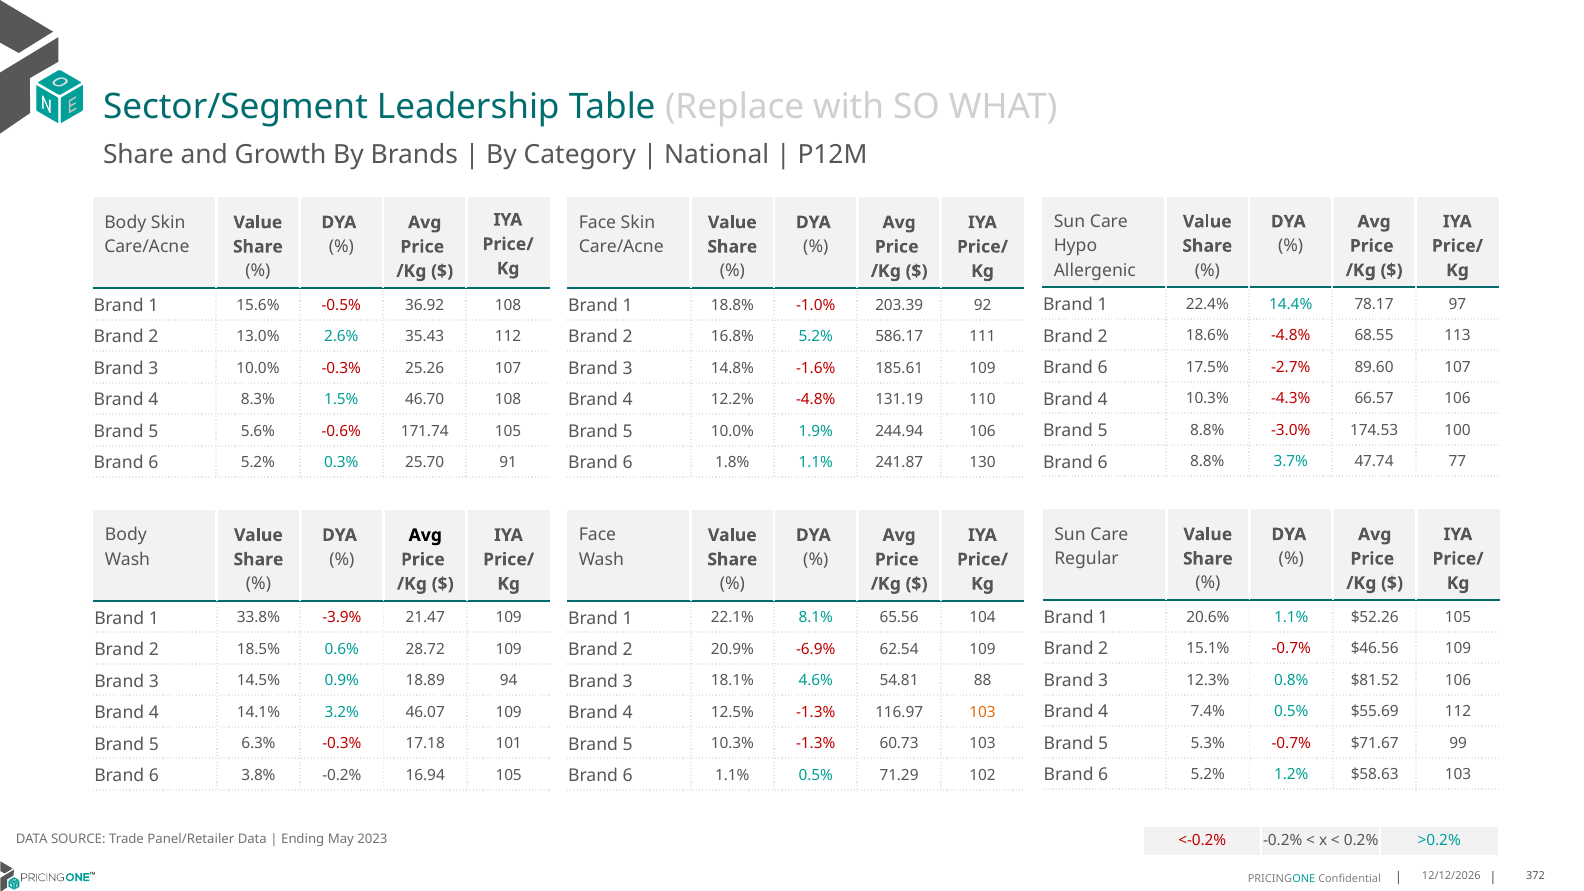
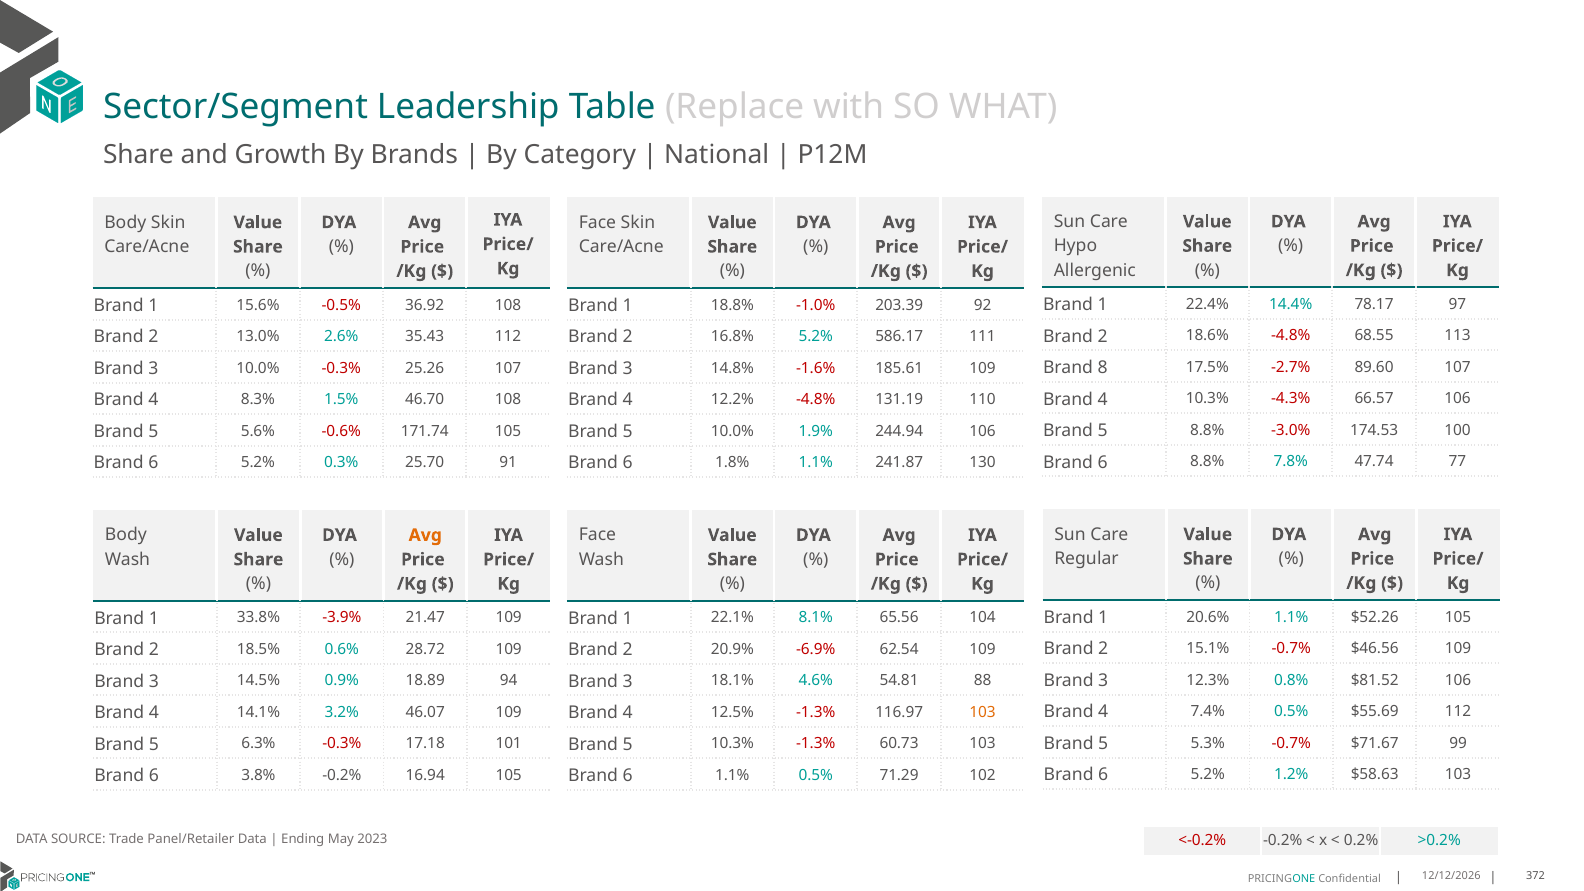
6 at (1103, 368): 6 -> 8
3.7%: 3.7% -> 7.8%
Avg at (425, 535) colour: black -> orange
